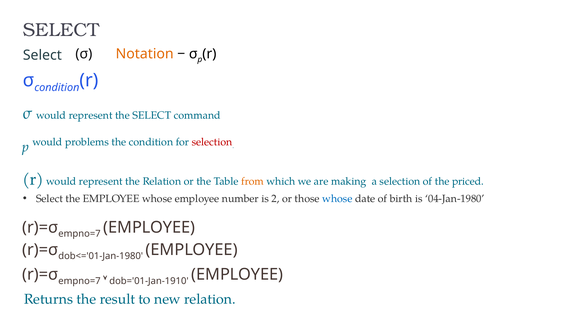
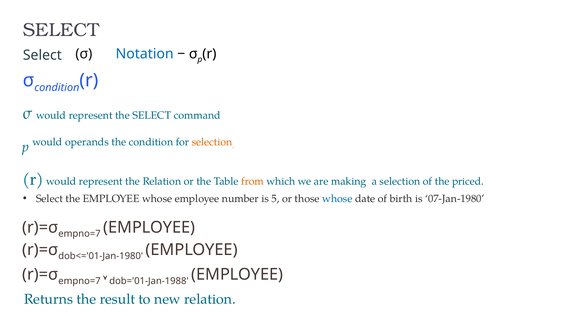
Notation colour: orange -> blue
problems: problems -> operands
selection at (212, 142) colour: red -> orange
2: 2 -> 5
04-Jan-1980: 04-Jan-1980 -> 07-Jan-1980
dob='01-Jan-1910: dob='01-Jan-1910 -> dob='01-Jan-1988
